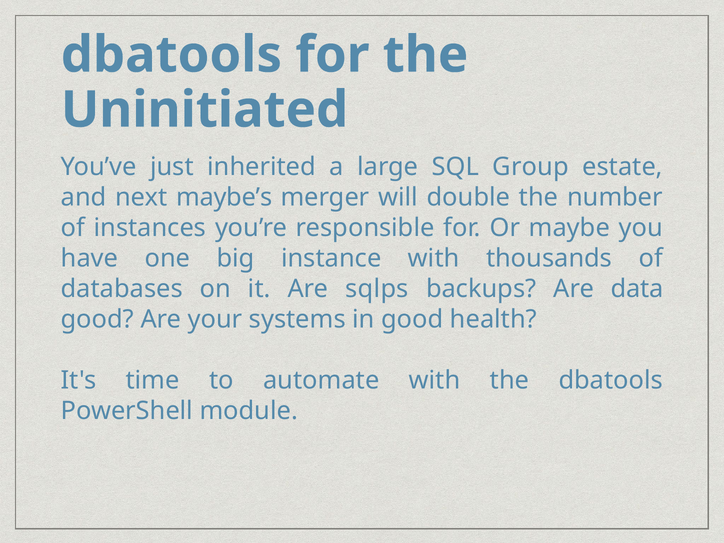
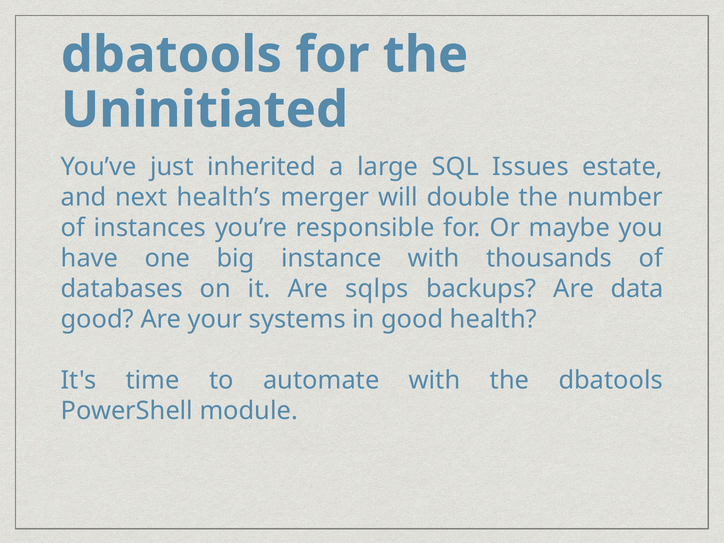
Group: Group -> Issues
maybe’s: maybe’s -> health’s
